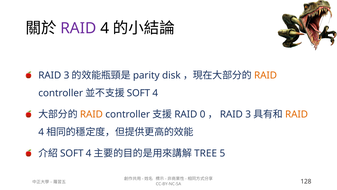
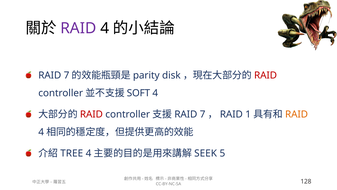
3 at (67, 75): 3 -> 7
RAID at (266, 75) colour: orange -> red
RAID at (91, 114) colour: orange -> red
0 at (203, 114): 0 -> 7
3 at (248, 114): 3 -> 1
SOFT at (72, 153): SOFT -> TREE
TREE: TREE -> SEEK
